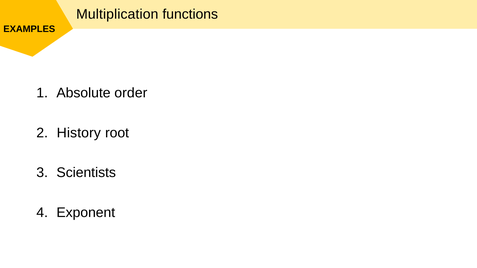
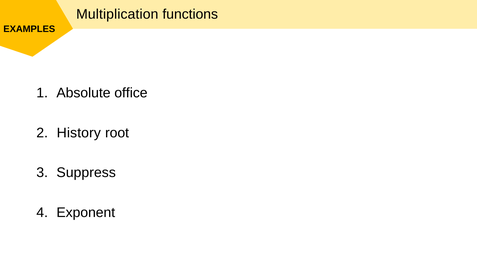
order: order -> office
Scientists: Scientists -> Suppress
